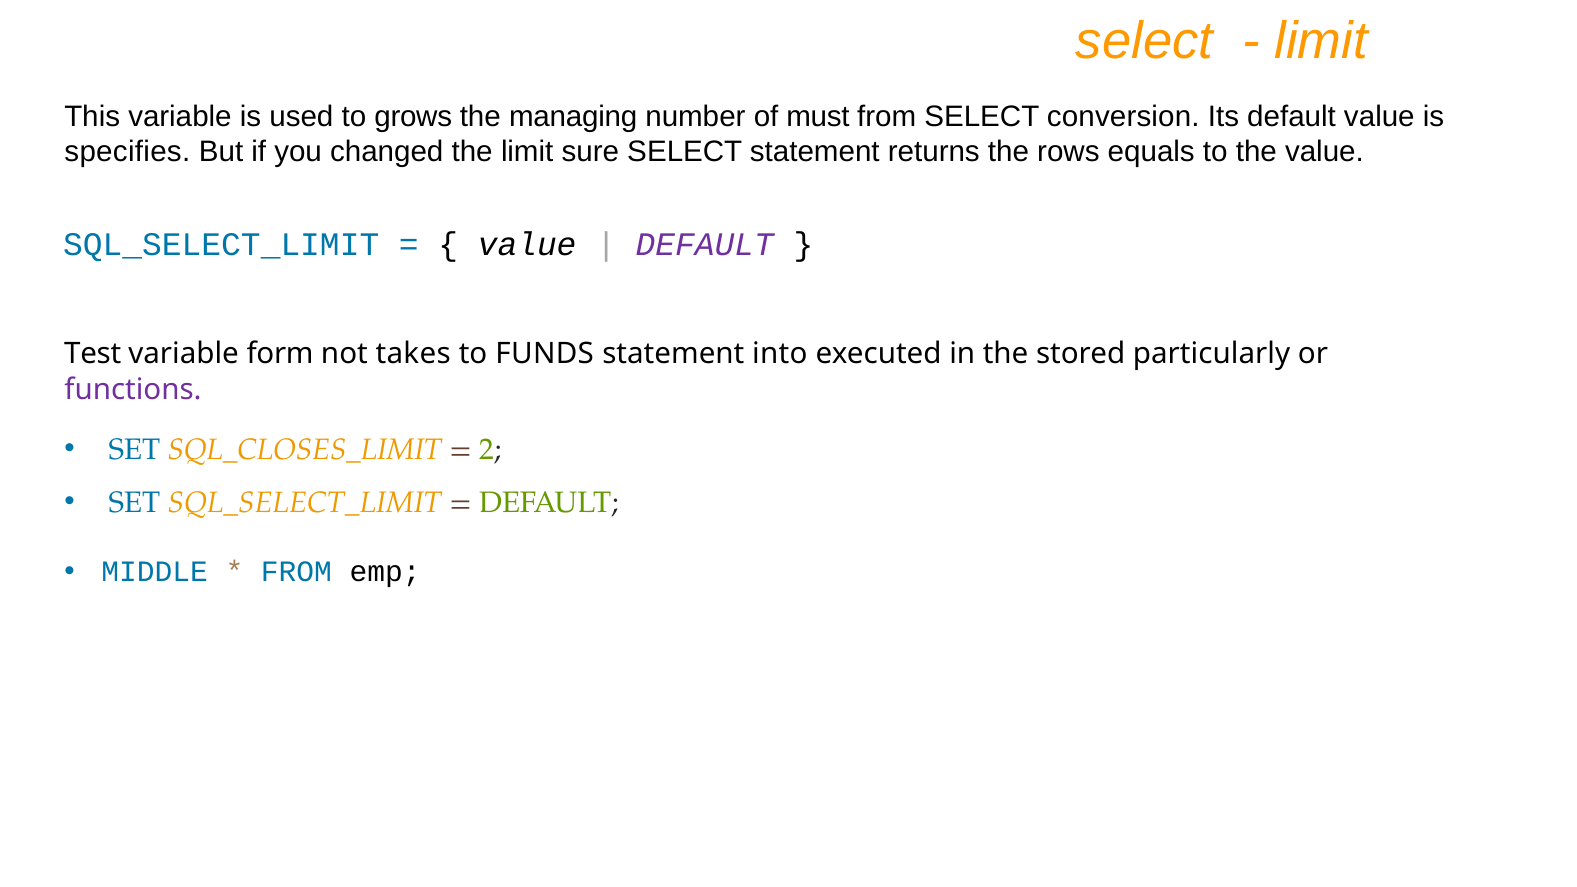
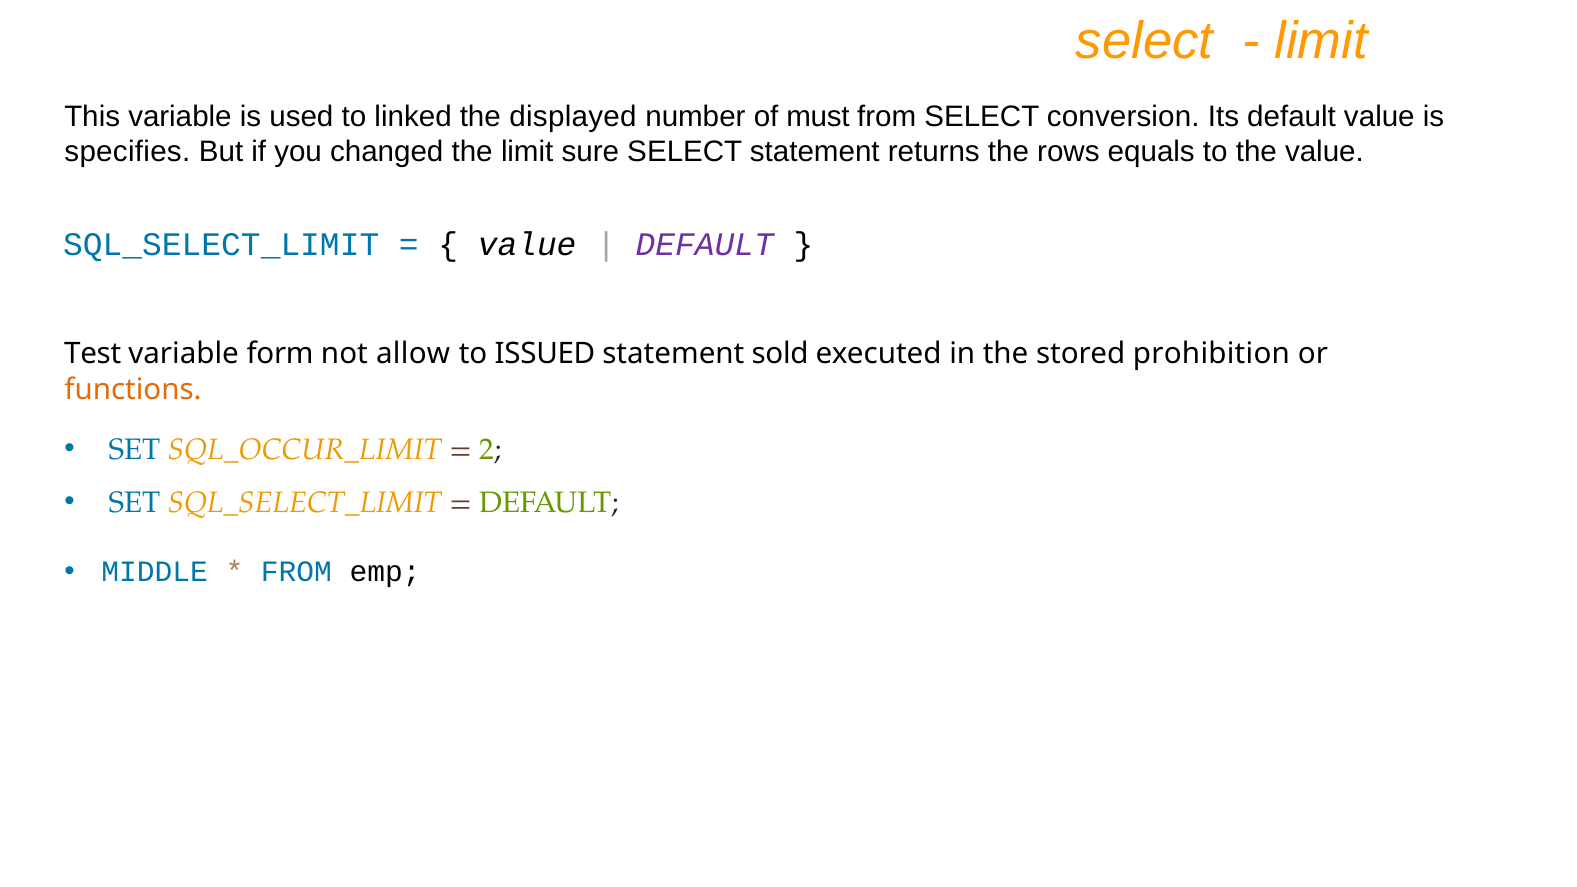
grows: grows -> linked
managing: managing -> displayed
takes: takes -> allow
FUNDS: FUNDS -> ISSUED
into: into -> sold
particularly: particularly -> prohibition
functions colour: purple -> orange
SQL_CLOSES_LIMIT: SQL_CLOSES_LIMIT -> SQL_OCCUR_LIMIT
